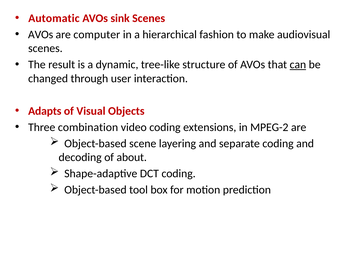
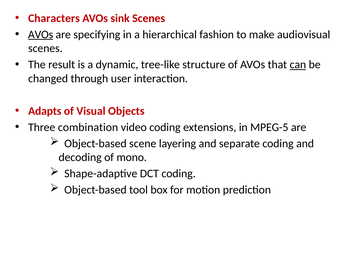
Automatic: Automatic -> Characters
AVOs at (41, 34) underline: none -> present
computer: computer -> specifying
MPEG-2: MPEG-2 -> MPEG-5
about: about -> mono
